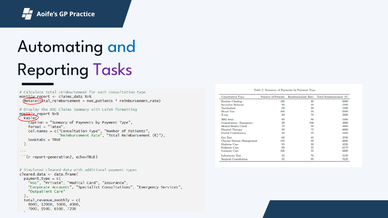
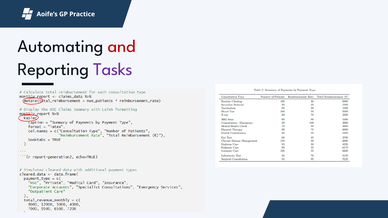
and colour: blue -> red
